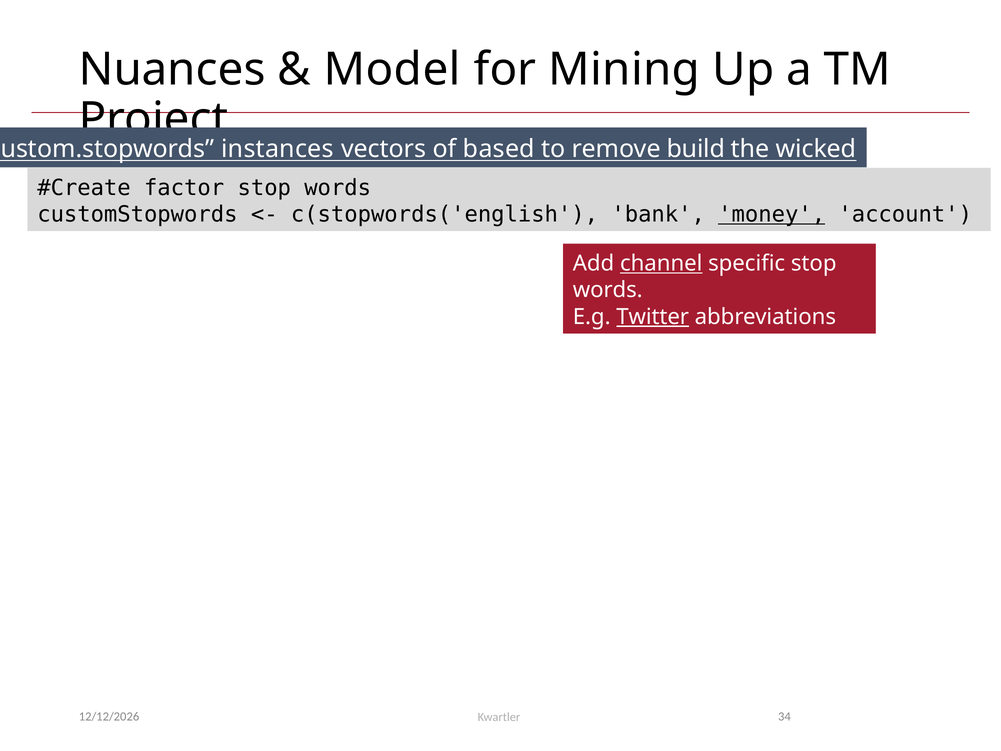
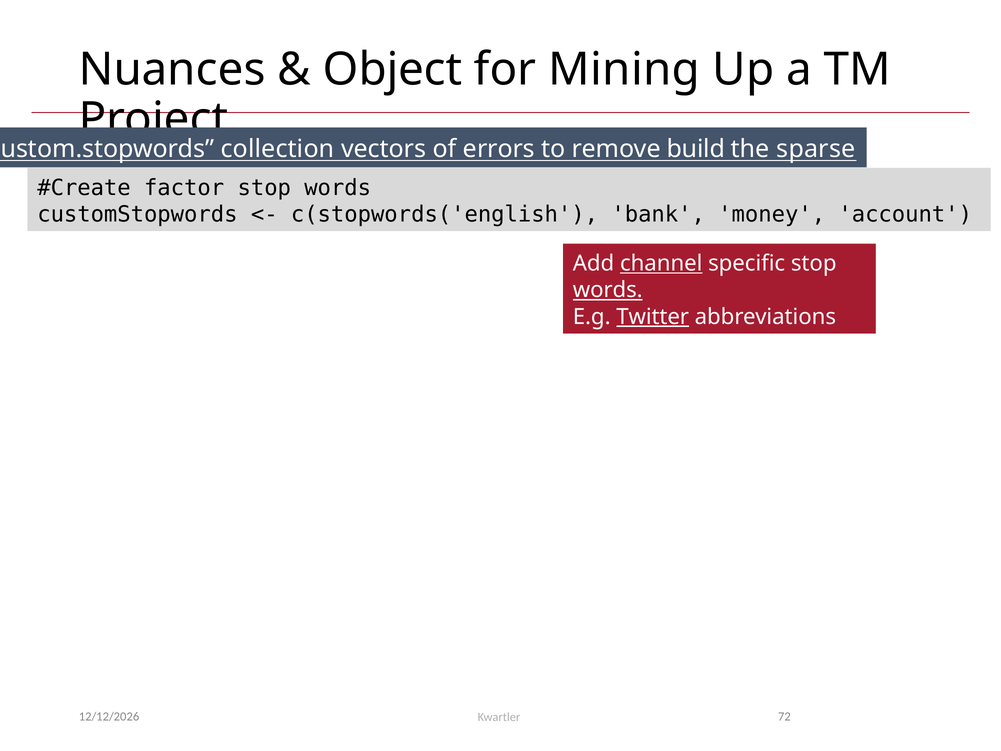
Model: Model -> Object
instances: instances -> collection
based: based -> errors
wicked: wicked -> sparse
money underline: present -> none
words at (608, 290) underline: none -> present
34: 34 -> 72
